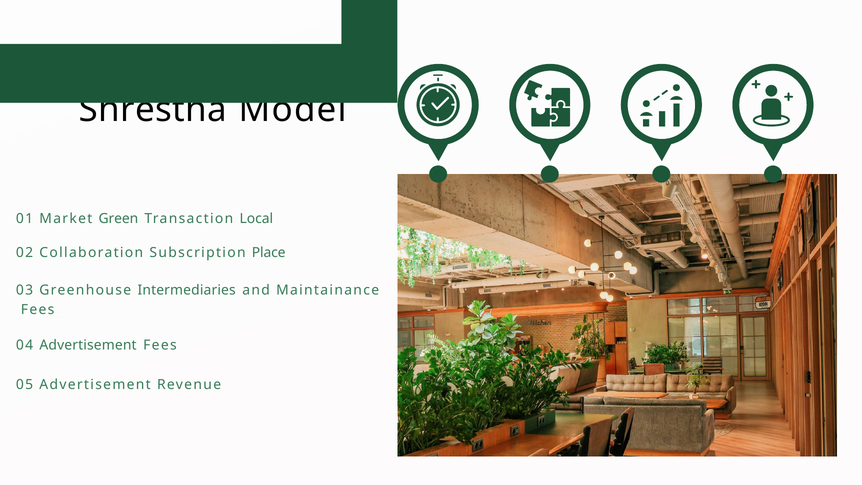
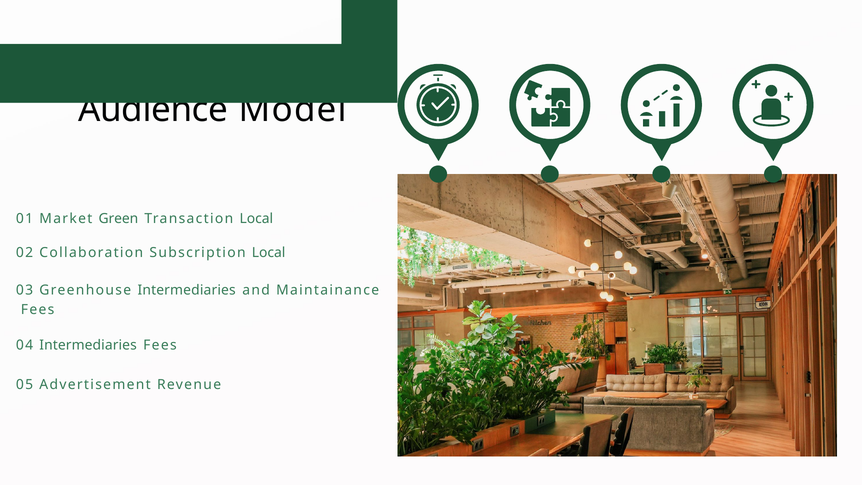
Shrestha: Shrestha -> Audience
Subscription Place: Place -> Local
04 Advertisement: Advertisement -> Intermediaries
